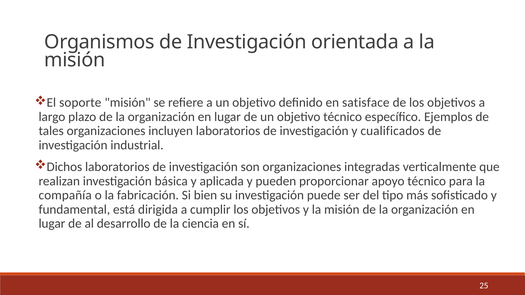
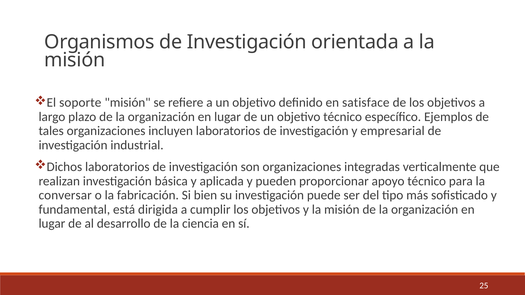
cualificados: cualificados -> empresarial
compañía: compañía -> conversar
